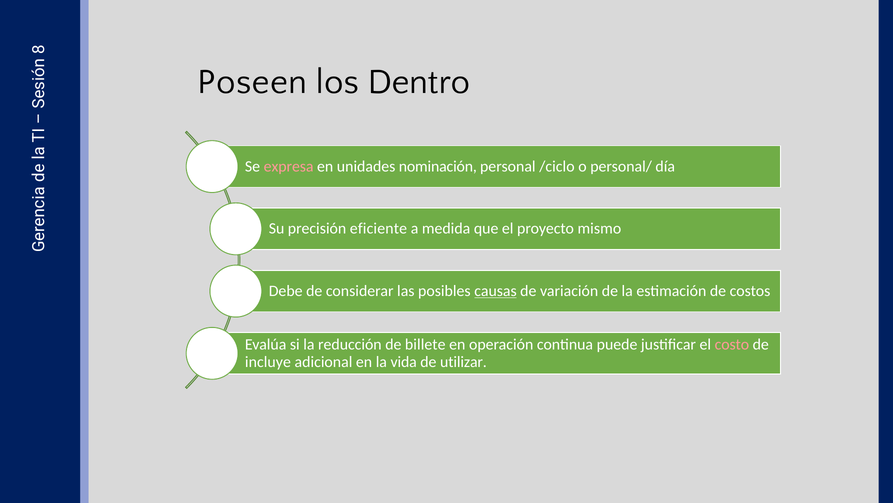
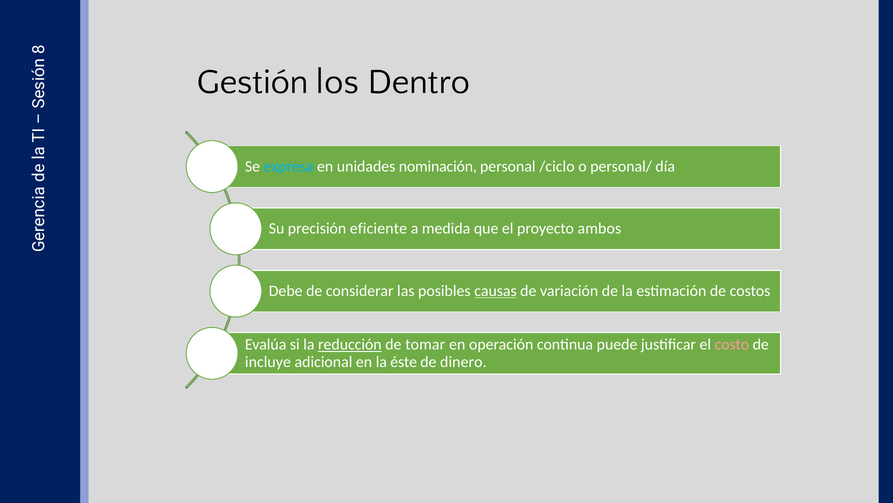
Poseen: Poseen -> Gestión
expresa colour: pink -> light blue
mismo: mismo -> ambos
reducción underline: none -> present
billete: billete -> tomar
vida: vida -> éste
utilizar: utilizar -> dinero
